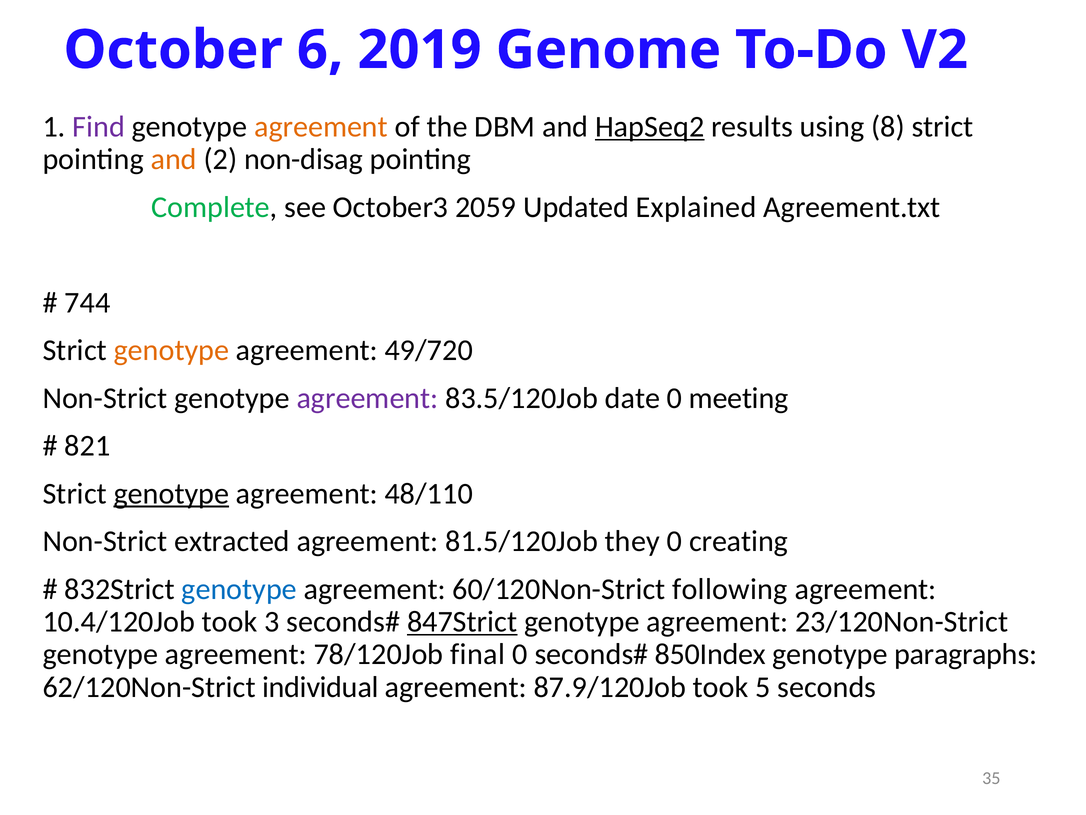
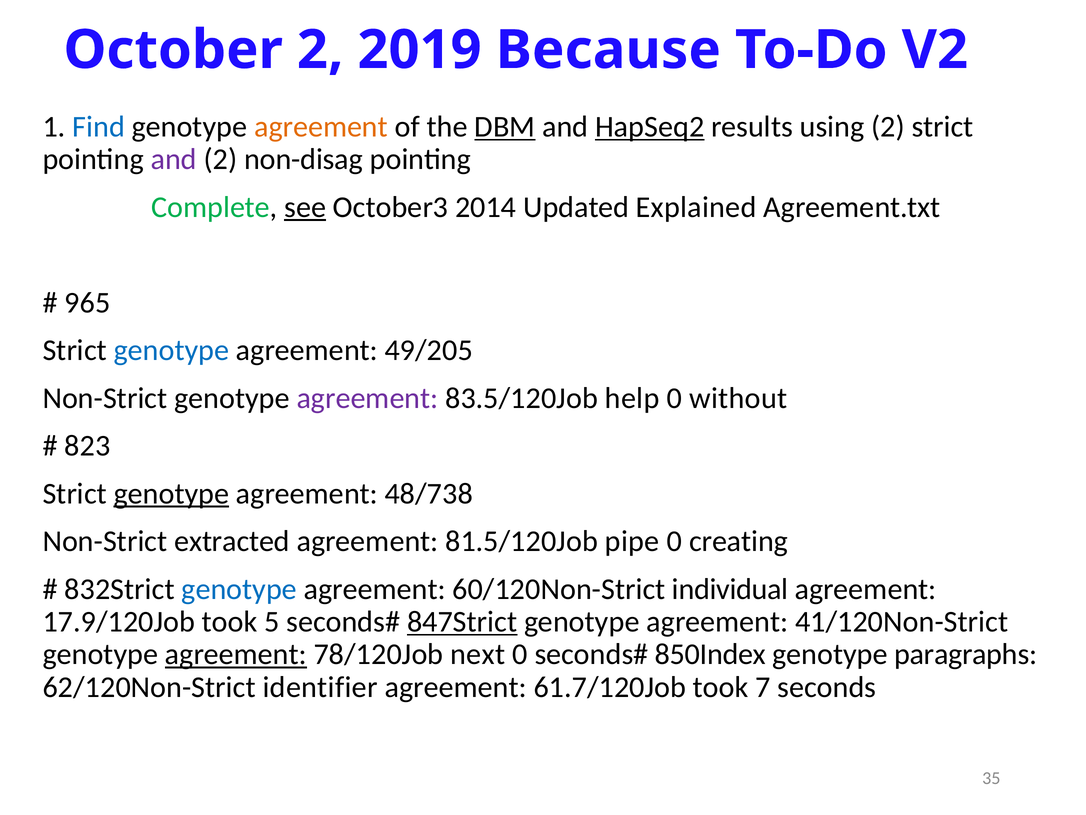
October 6: 6 -> 2
Genome: Genome -> Because
Find colour: purple -> blue
DBM underline: none -> present
using 8: 8 -> 2
and at (174, 159) colour: orange -> purple
see underline: none -> present
2059: 2059 -> 2014
744: 744 -> 965
genotype at (171, 350) colour: orange -> blue
49/720: 49/720 -> 49/205
date: date -> help
meeting: meeting -> without
821: 821 -> 823
48/110: 48/110 -> 48/738
they: they -> pipe
following: following -> individual
10.4/120Job: 10.4/120Job -> 17.9/120Job
3: 3 -> 5
23/120Non-Strict: 23/120Non-Strict -> 41/120Non-Strict
agreement at (236, 654) underline: none -> present
final: final -> next
individual: individual -> identifier
87.9/120Job: 87.9/120Job -> 61.7/120Job
5: 5 -> 7
